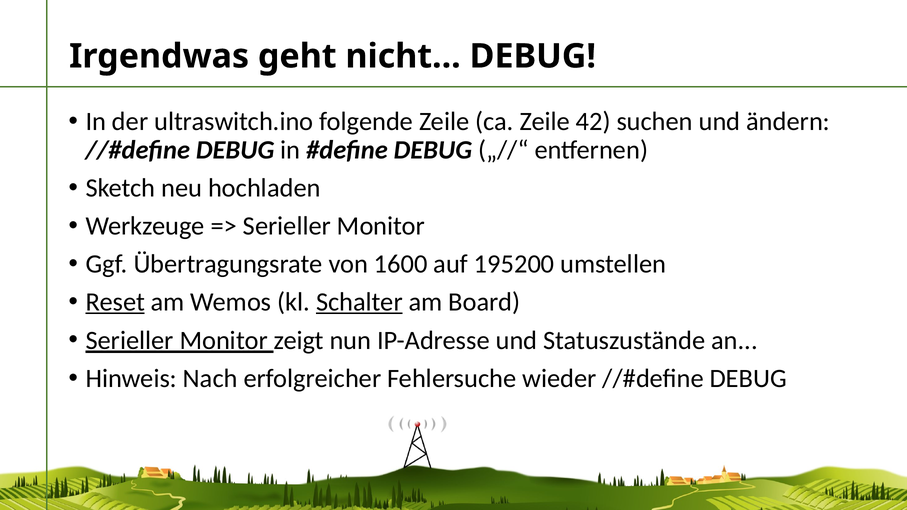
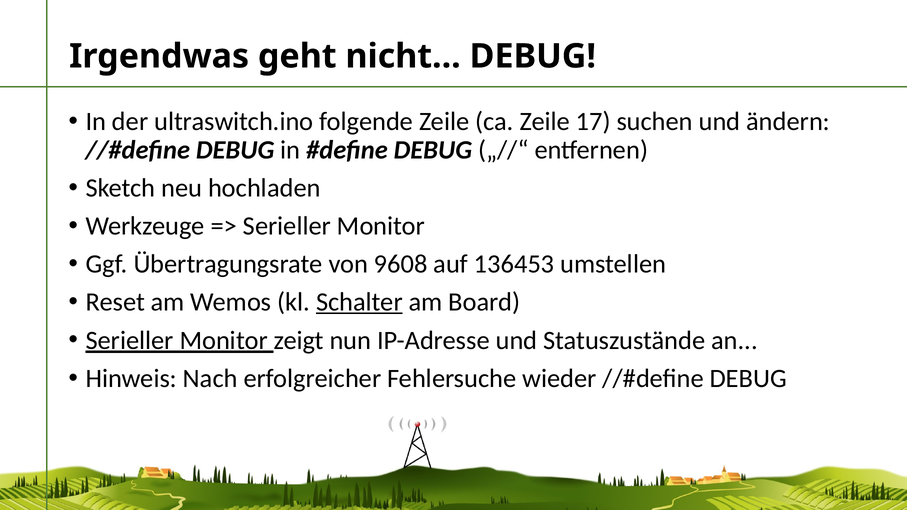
42: 42 -> 17
1600: 1600 -> 9608
195200: 195200 -> 136453
Reset underline: present -> none
